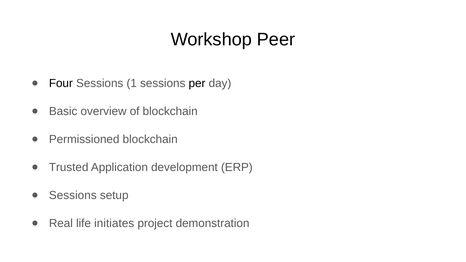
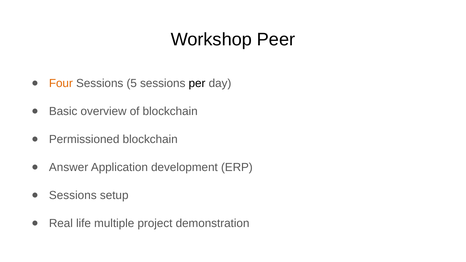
Four colour: black -> orange
1: 1 -> 5
Trusted: Trusted -> Answer
initiates: initiates -> multiple
